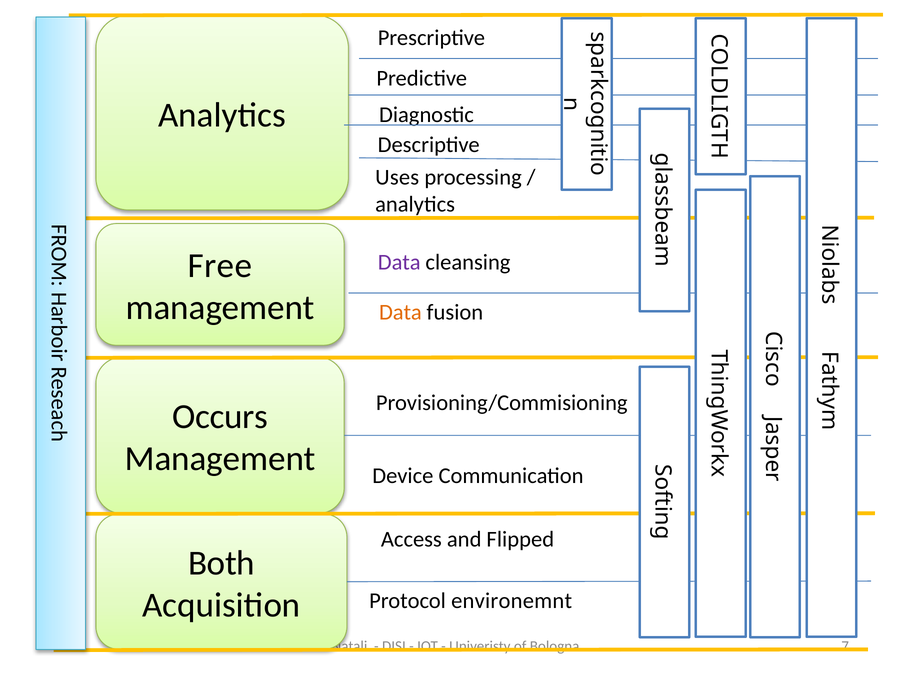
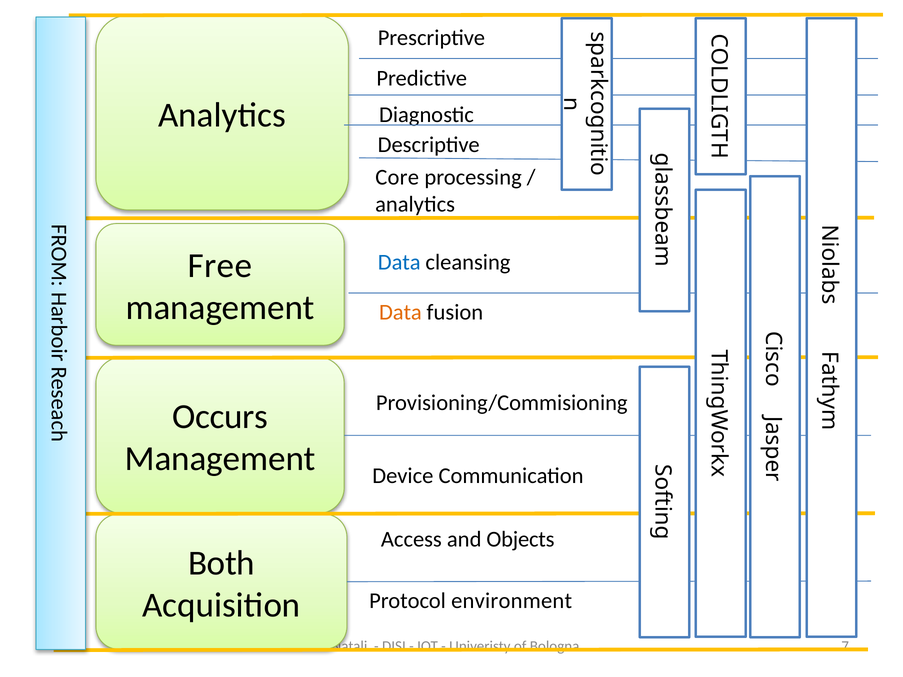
Uses: Uses -> Core
Data at (399, 262) colour: purple -> blue
Flipped: Flipped -> Objects
environemnt: environemnt -> environment
